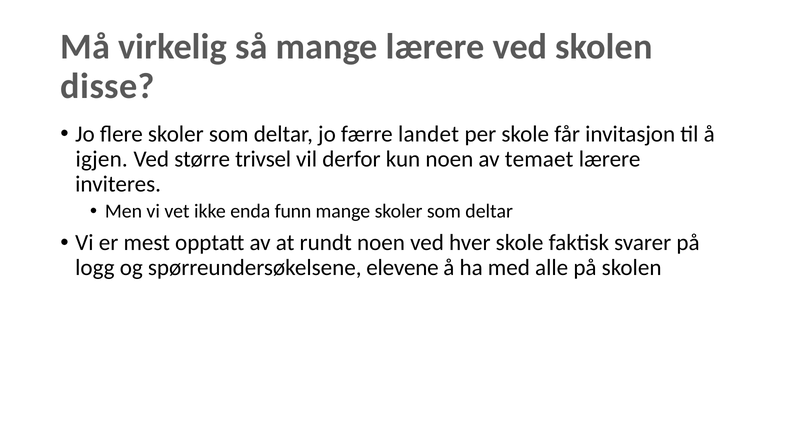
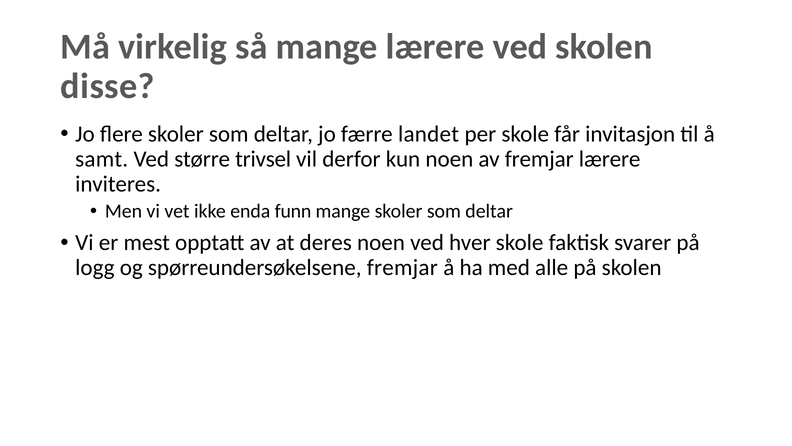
igjen: igjen -> samt
av temaet: temaet -> fremjar
rundt: rundt -> deres
spørreundersøkelsene elevene: elevene -> fremjar
